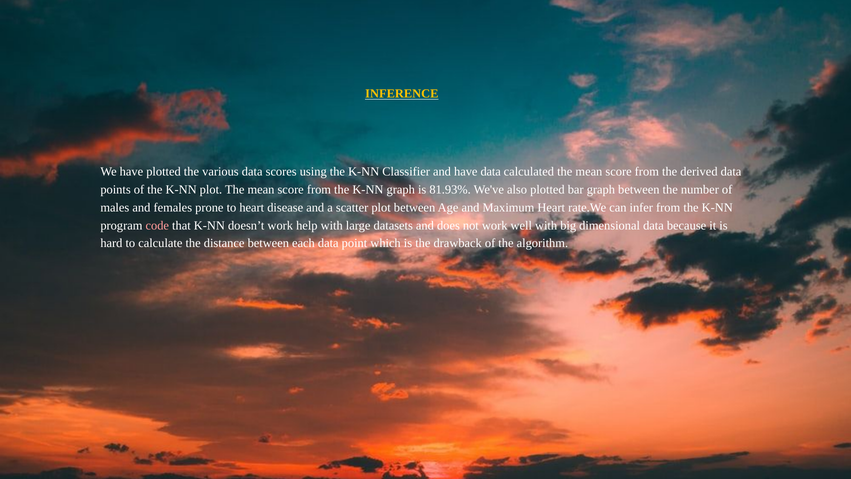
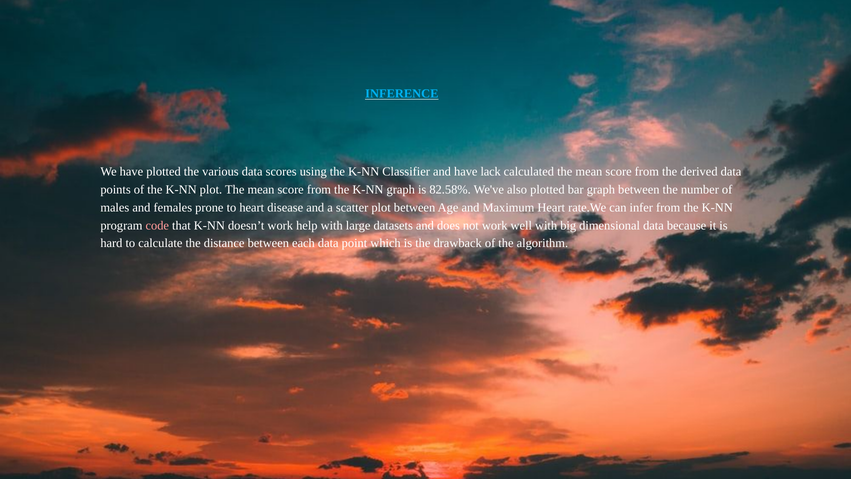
INFERENCE colour: yellow -> light blue
have data: data -> lack
81.93%: 81.93% -> 82.58%
